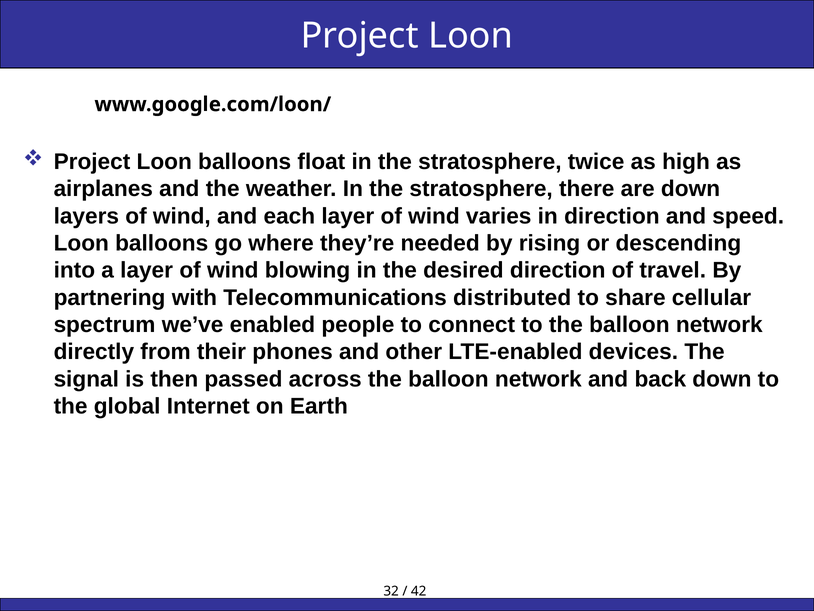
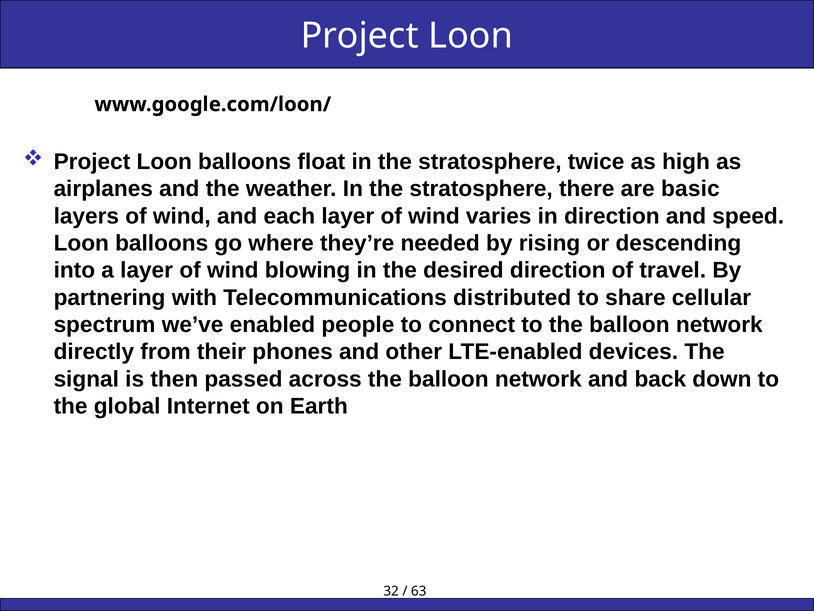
are down: down -> basic
42: 42 -> 63
